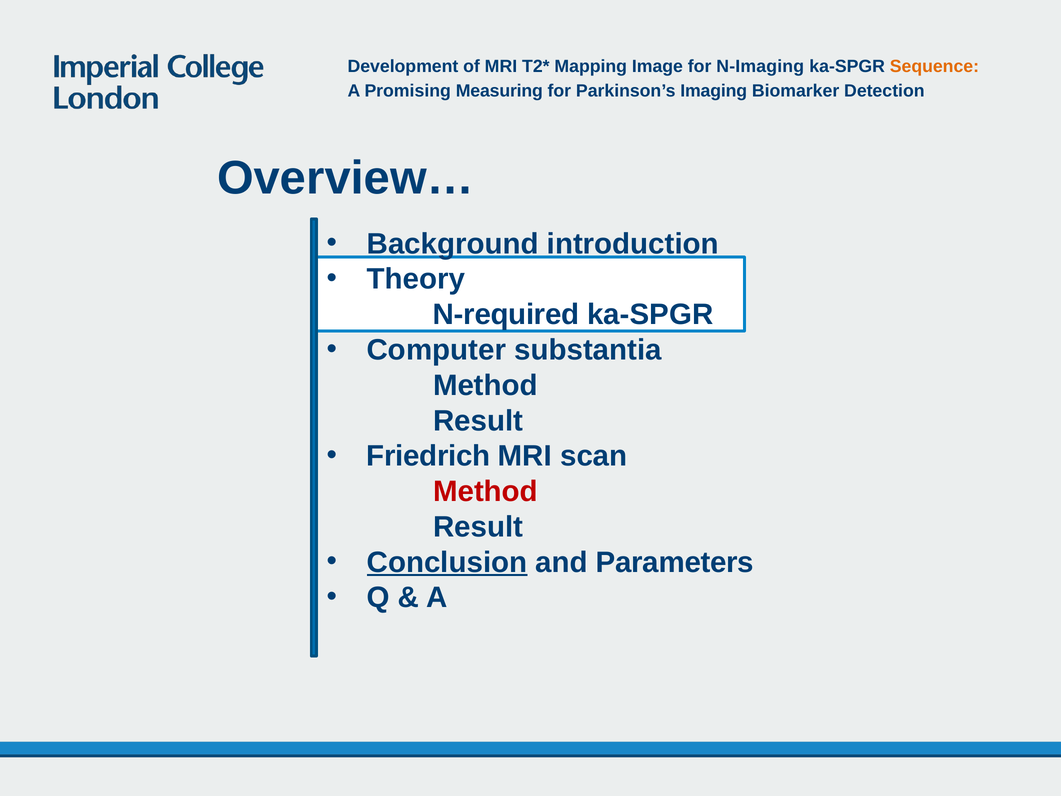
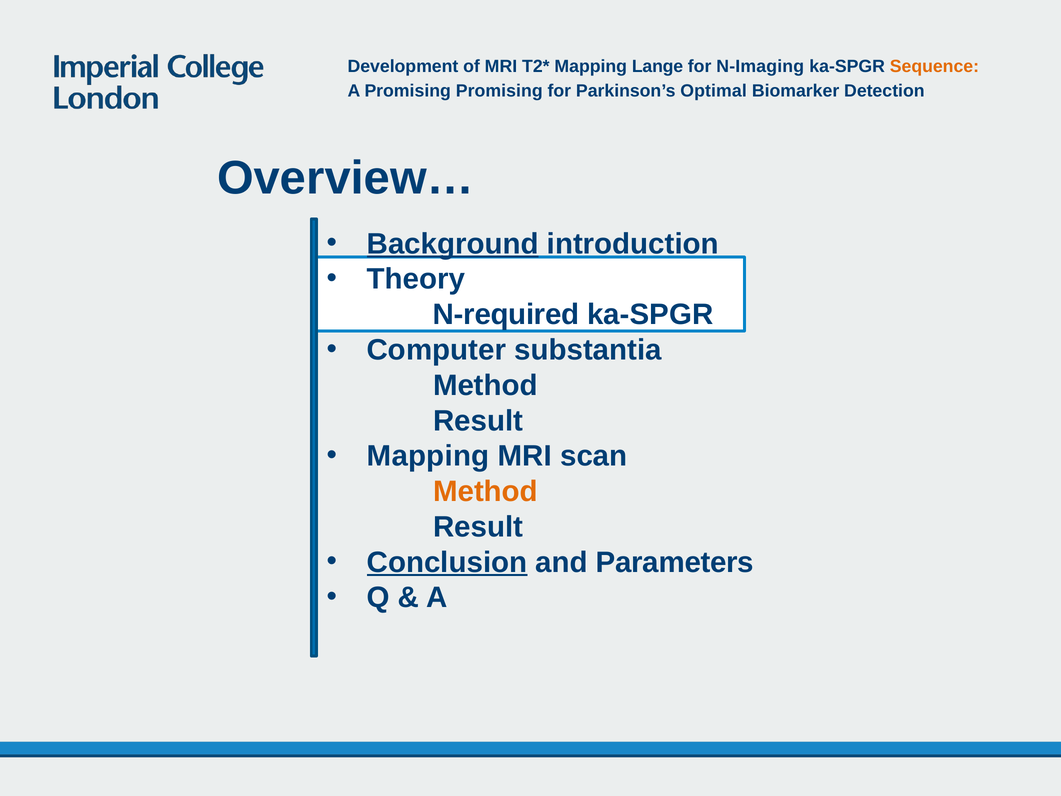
Image: Image -> Lange
Promising Measuring: Measuring -> Promising
Imaging: Imaging -> Optimal
Background underline: none -> present
Friedrich at (428, 456): Friedrich -> Mapping
Method at (485, 491) colour: red -> orange
